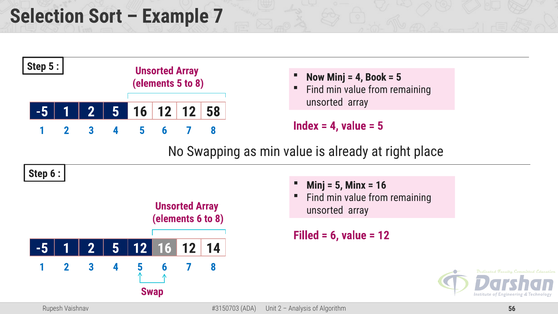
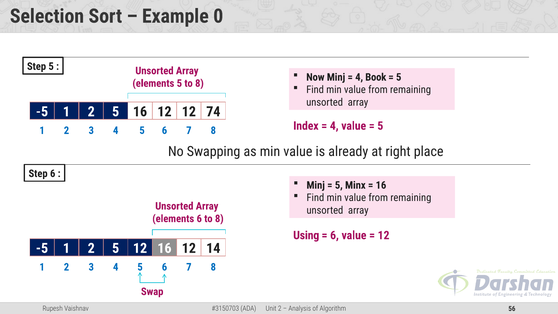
Example 7: 7 -> 0
58: 58 -> 74
Filled: Filled -> Using
